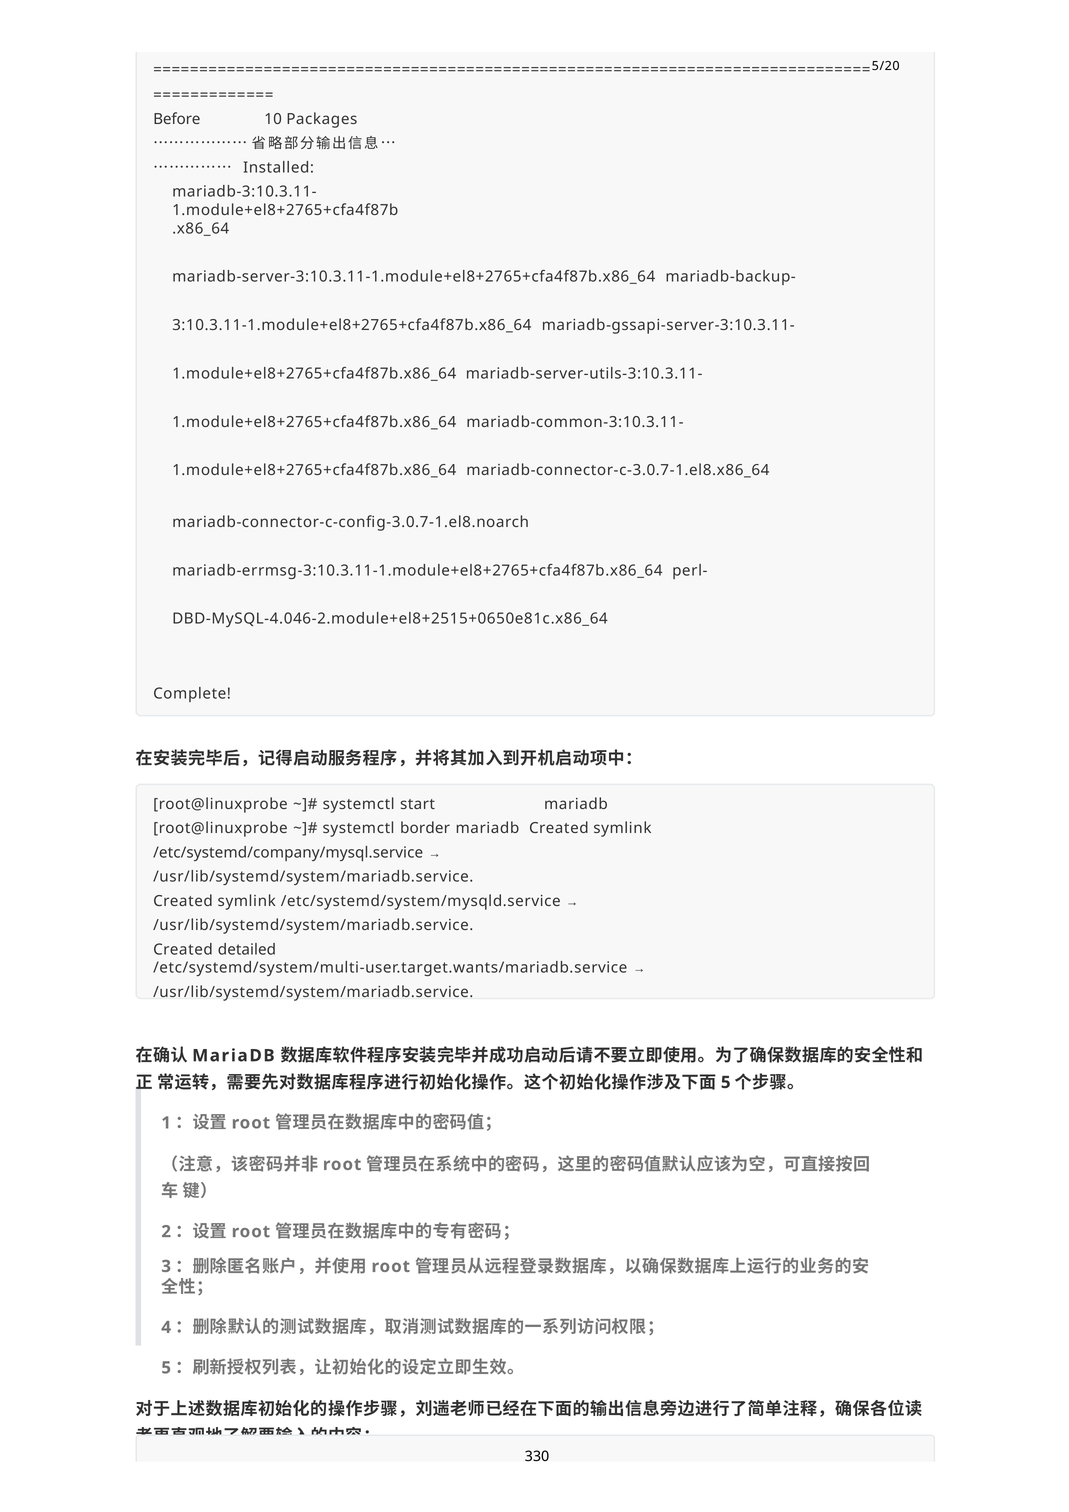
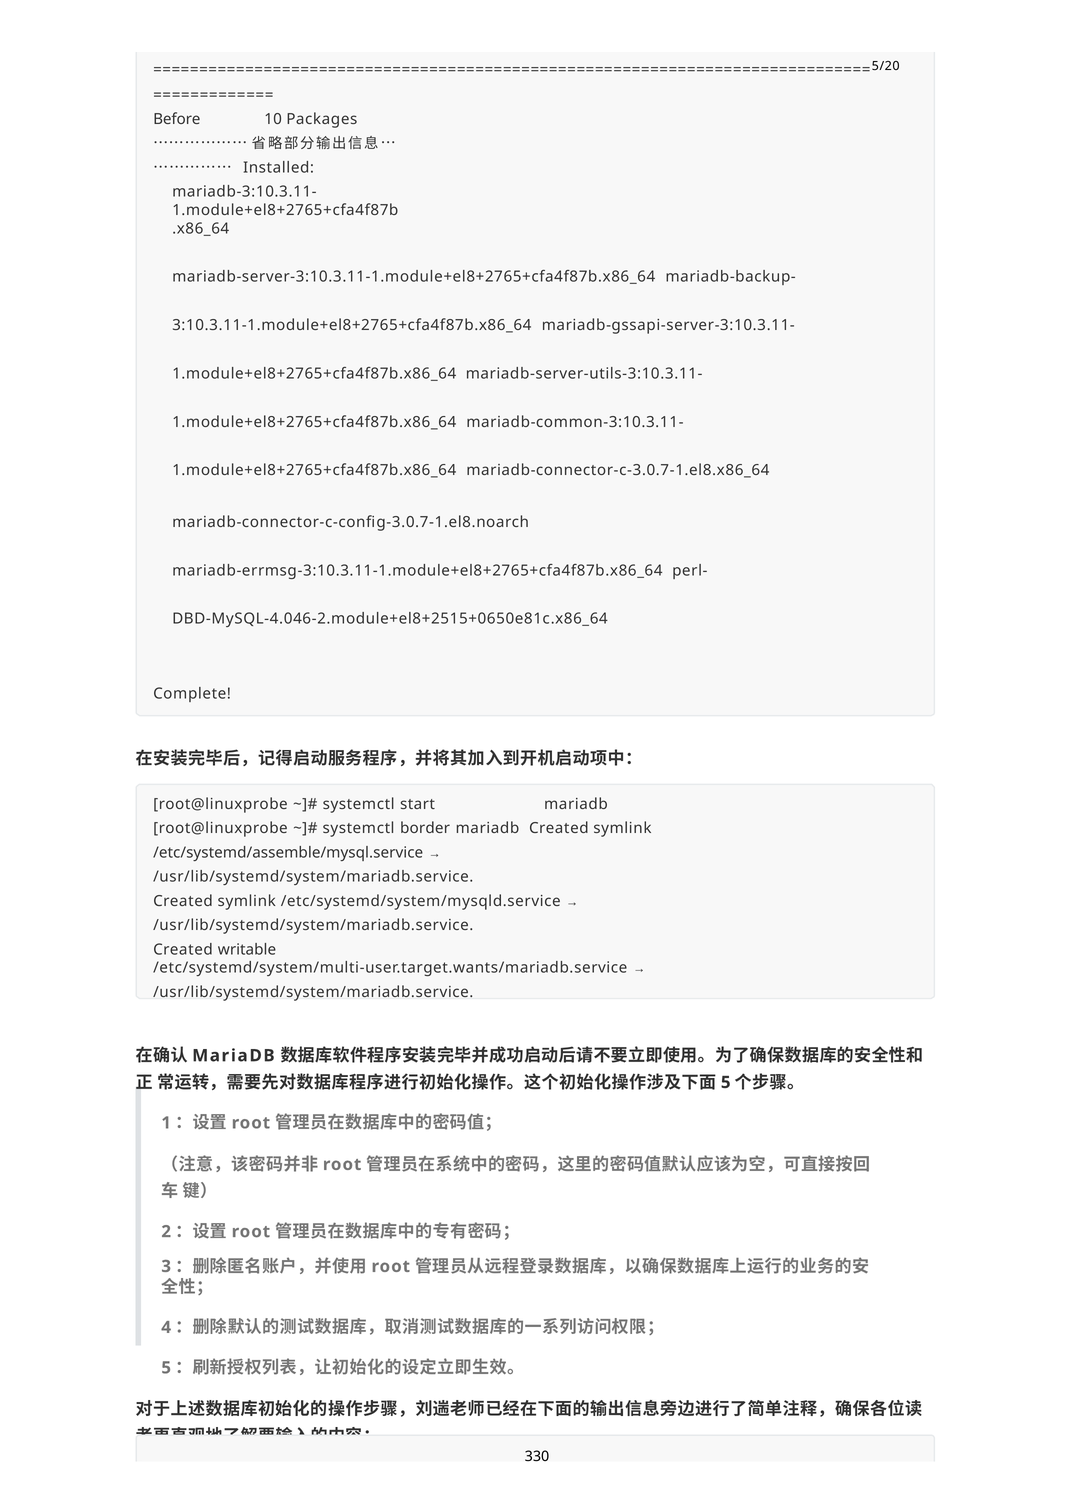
/etc/systemd/company/mysql.service: /etc/systemd/company/mysql.service -> /etc/systemd/assemble/mysql.service
detailed: detailed -> writable
